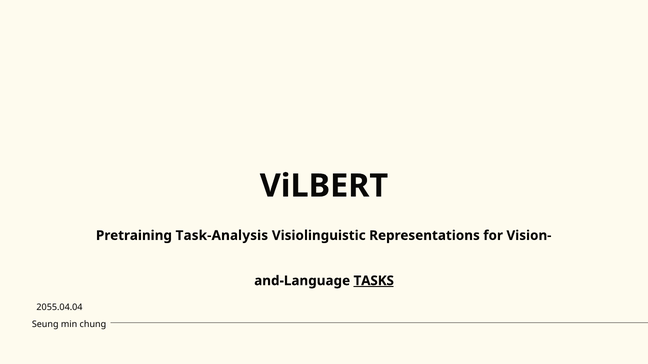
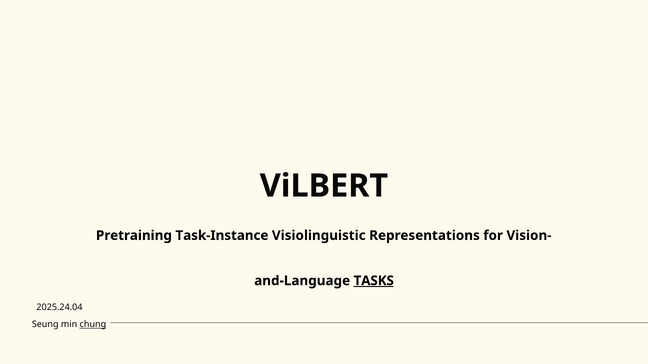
Task-Analysis: Task-Analysis -> Task-Instance
2055.04.04: 2055.04.04 -> 2025.24.04
chung underline: none -> present
